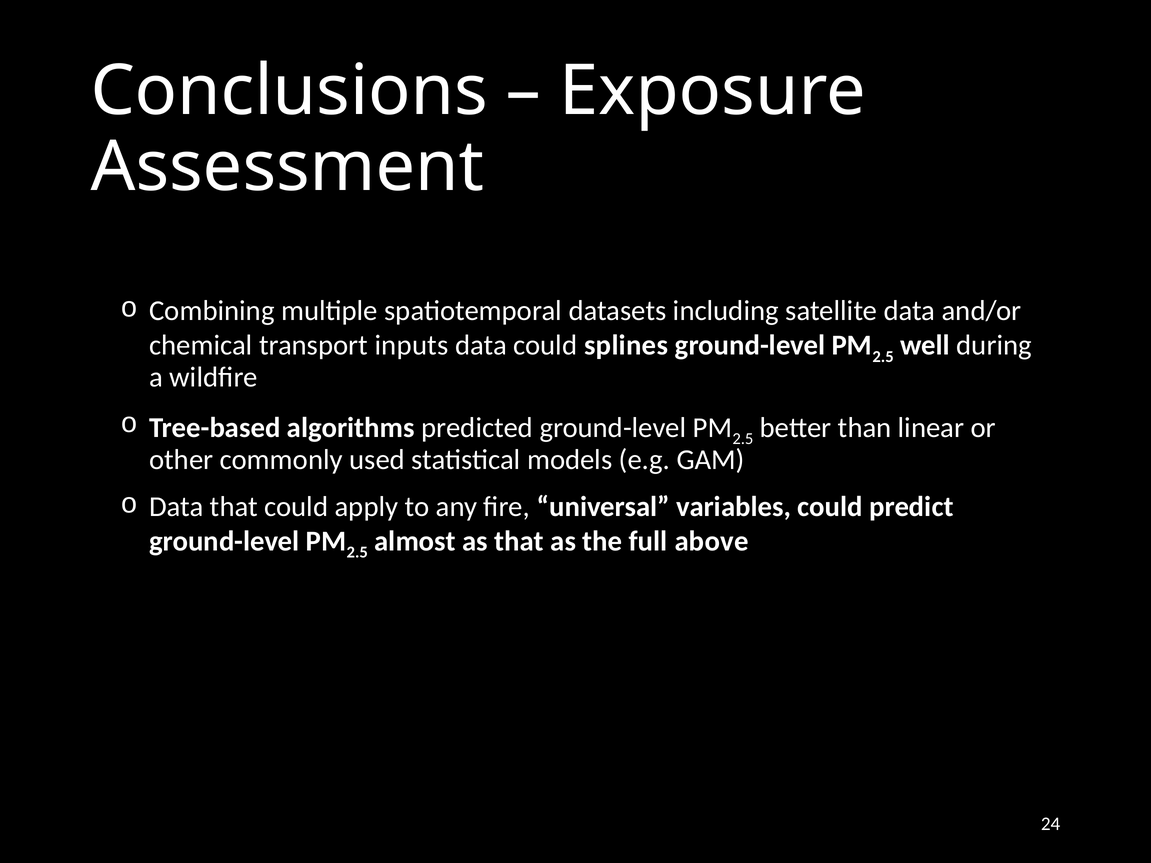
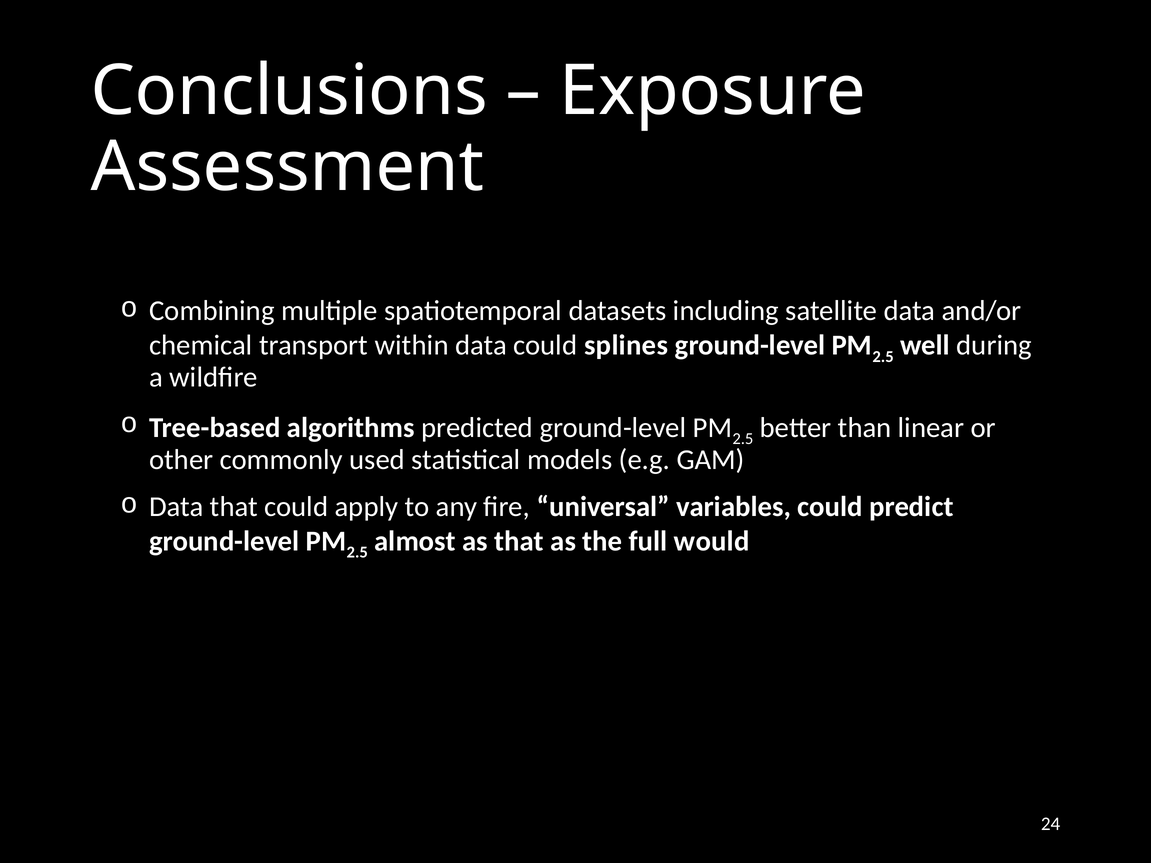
inputs: inputs -> within
above: above -> would
